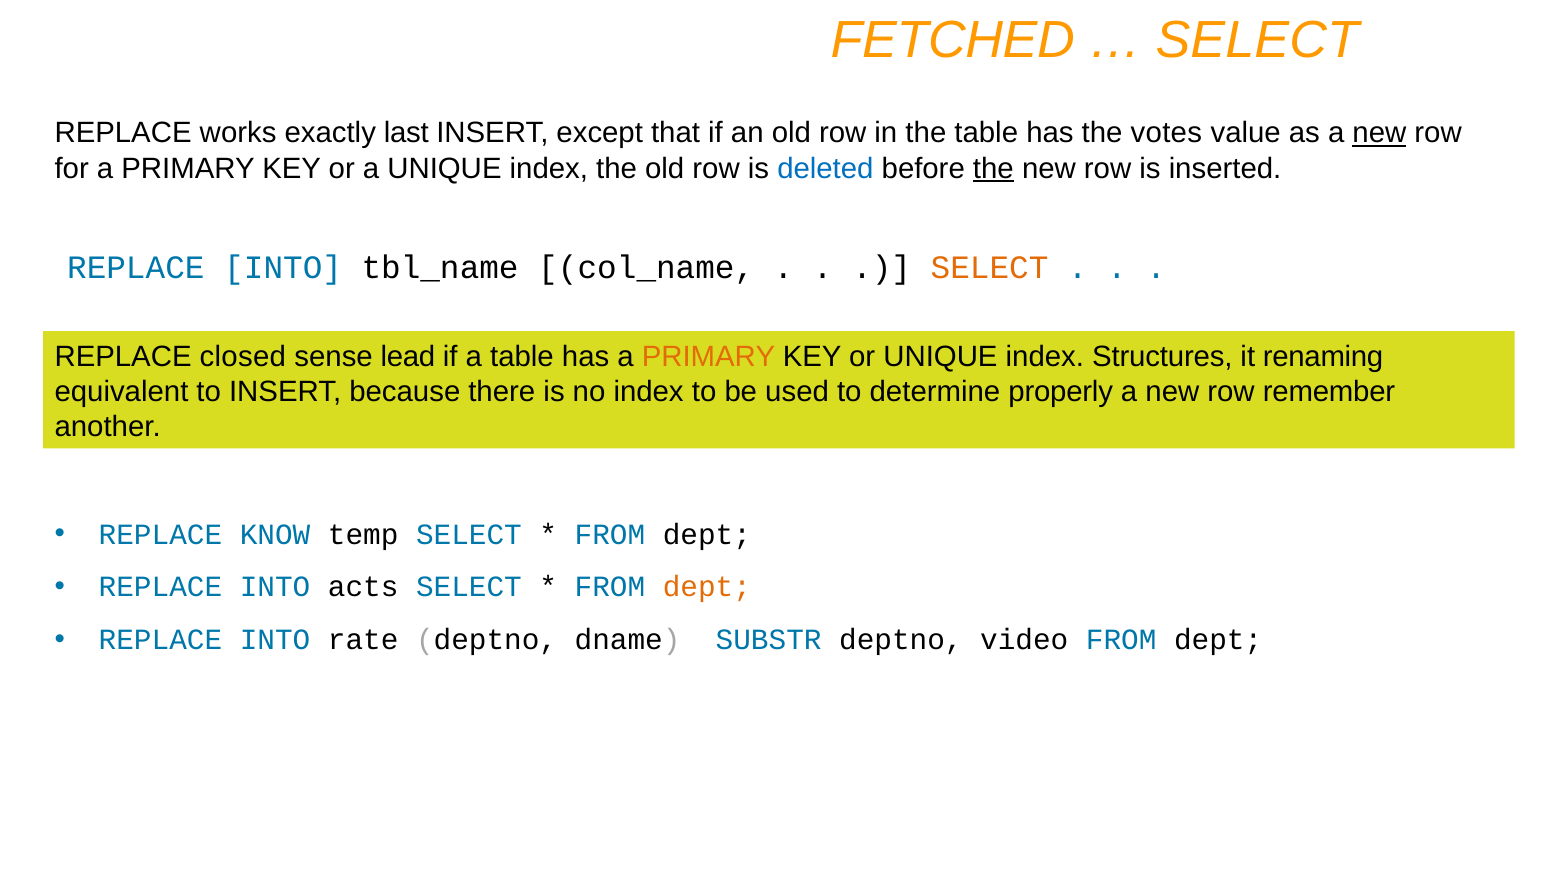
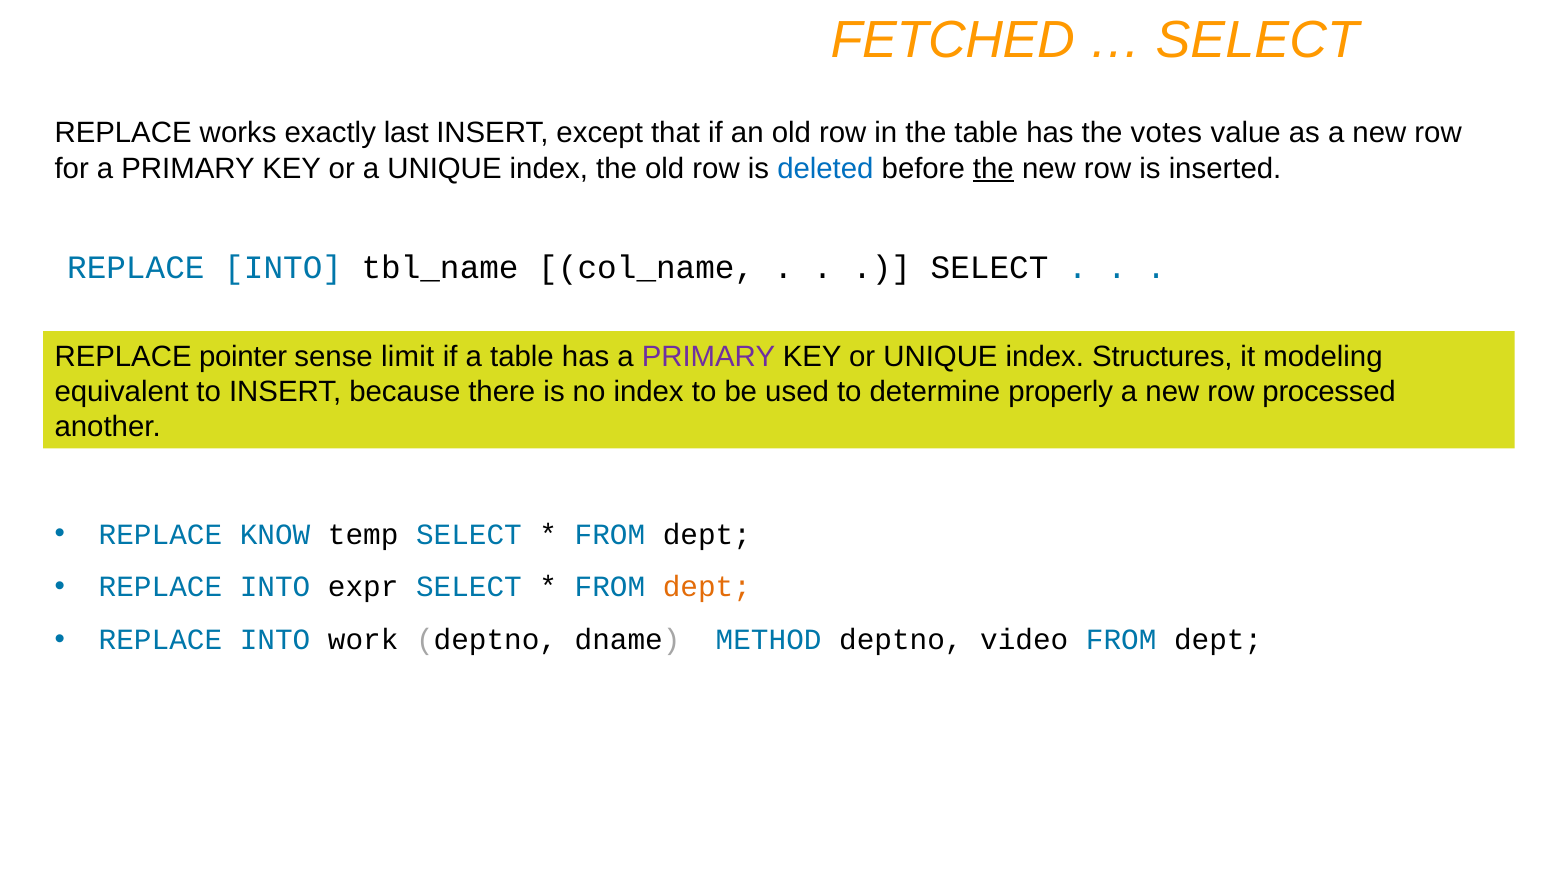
new at (1379, 133) underline: present -> none
SELECT at (990, 268) colour: orange -> black
closed: closed -> pointer
lead: lead -> limit
PRIMARY at (709, 357) colour: orange -> purple
renaming: renaming -> modeling
remember: remember -> processed
acts: acts -> expr
rate: rate -> work
SUBSTR: SUBSTR -> METHOD
